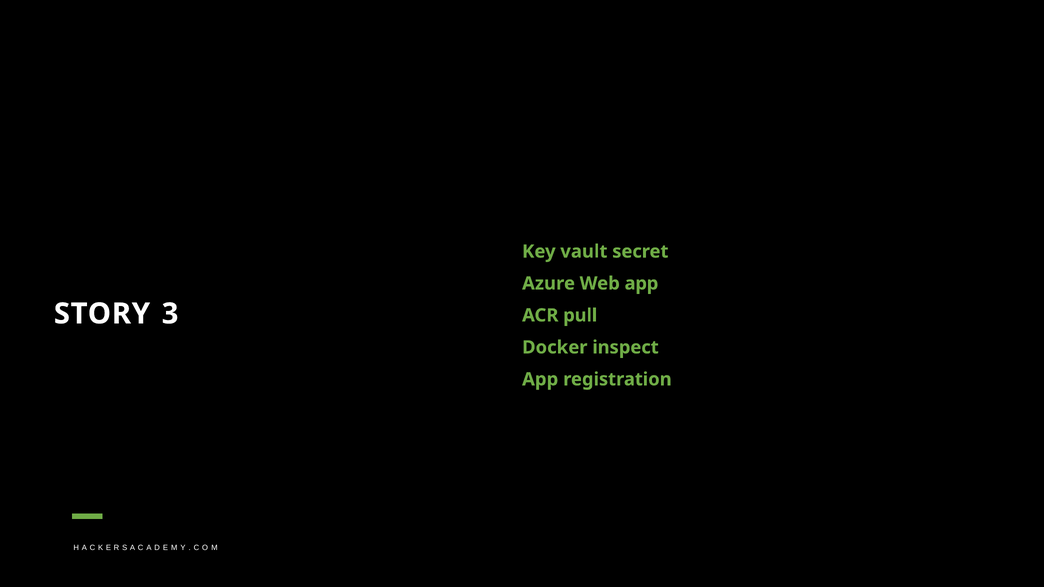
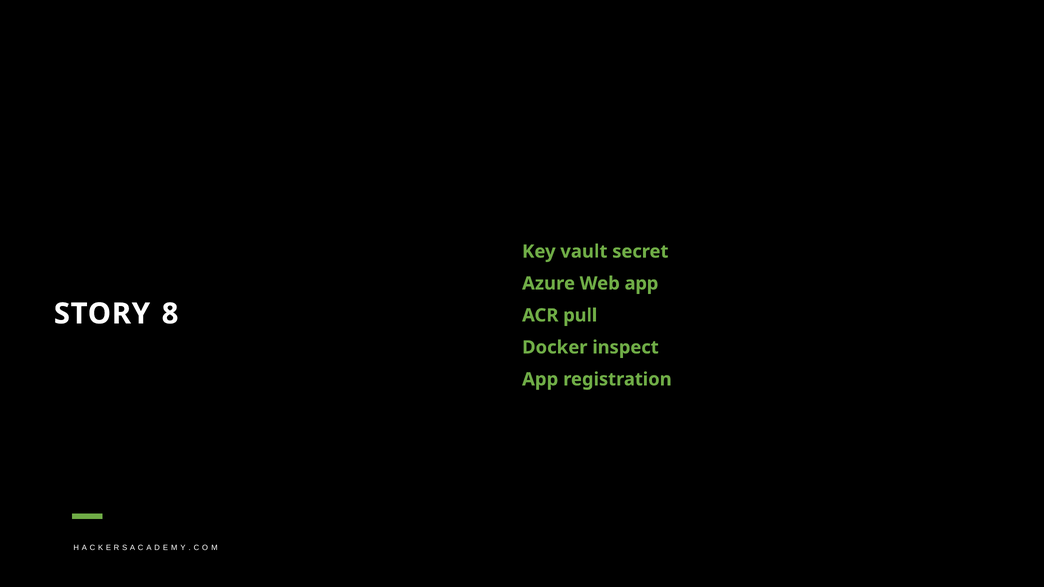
3: 3 -> 8
